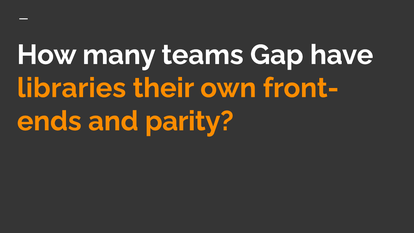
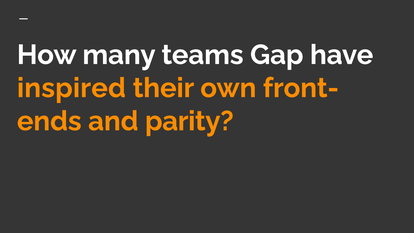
libraries: libraries -> inspired
